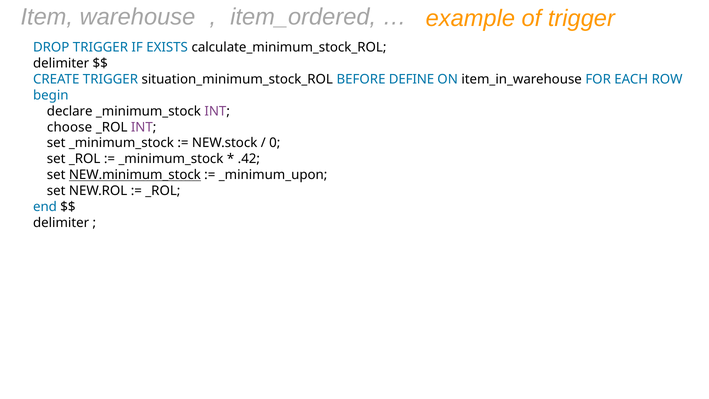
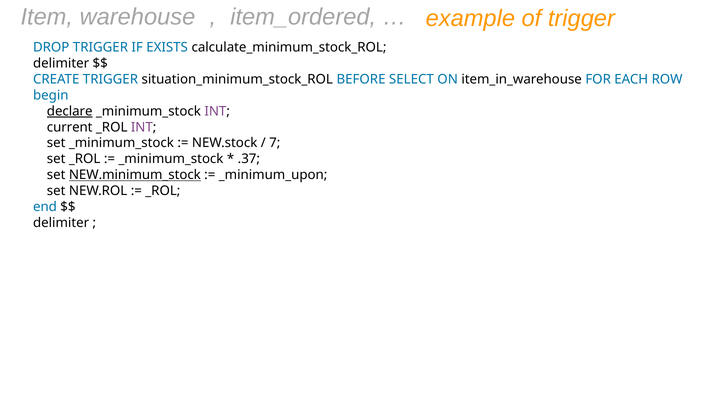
DEFINE: DEFINE -> SELECT
declare underline: none -> present
choose: choose -> current
0: 0 -> 7
.42: .42 -> .37
